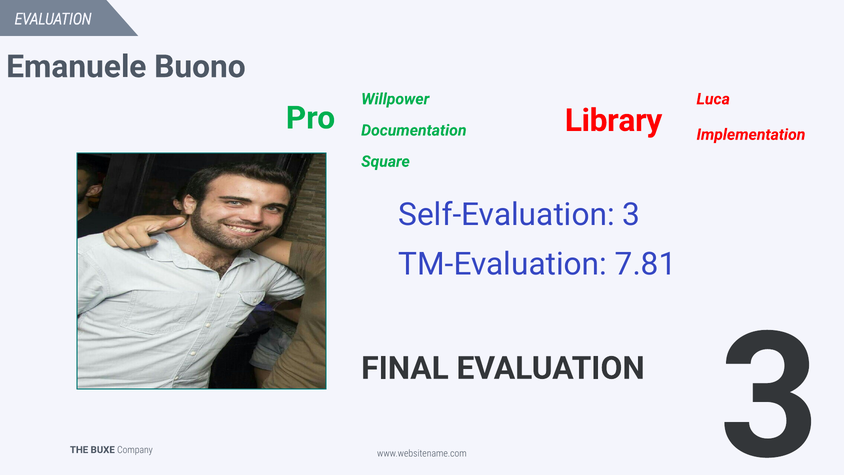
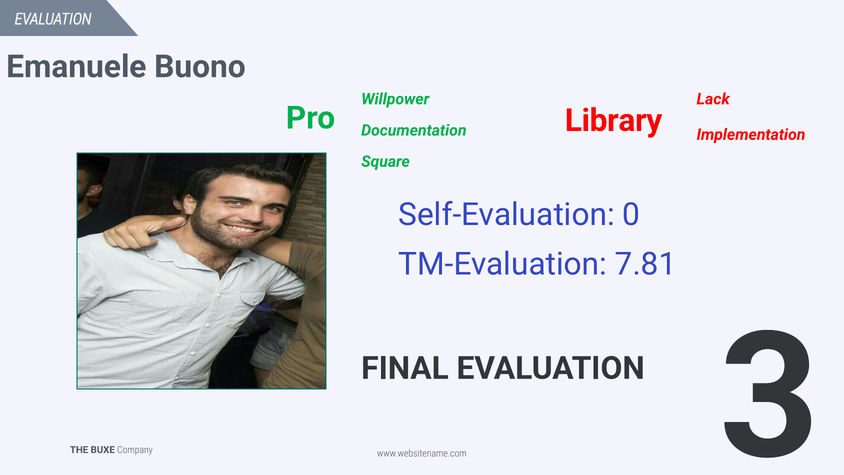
Luca: Luca -> Lack
Self-Evaluation 3: 3 -> 0
